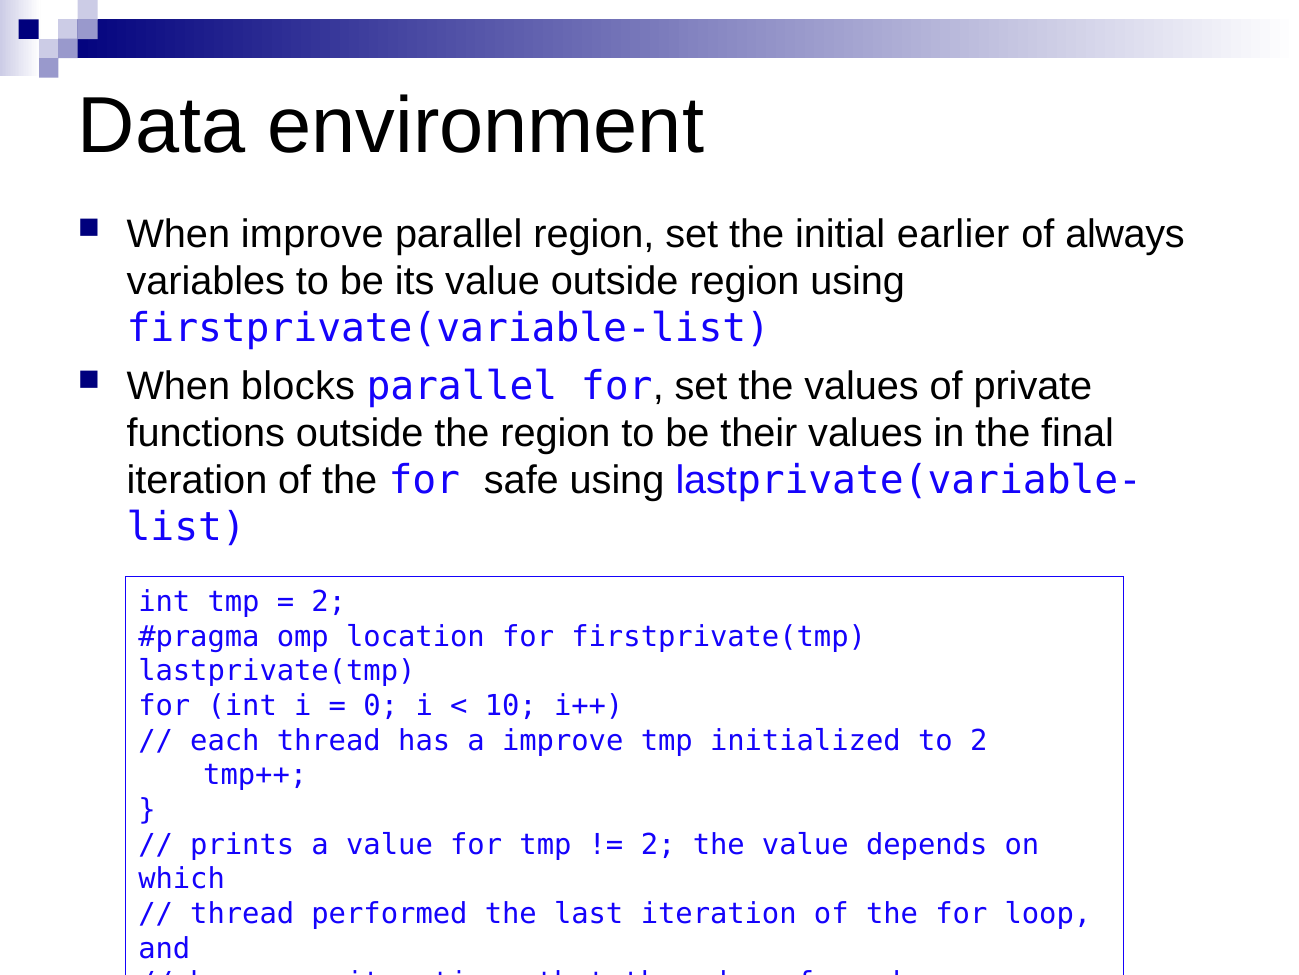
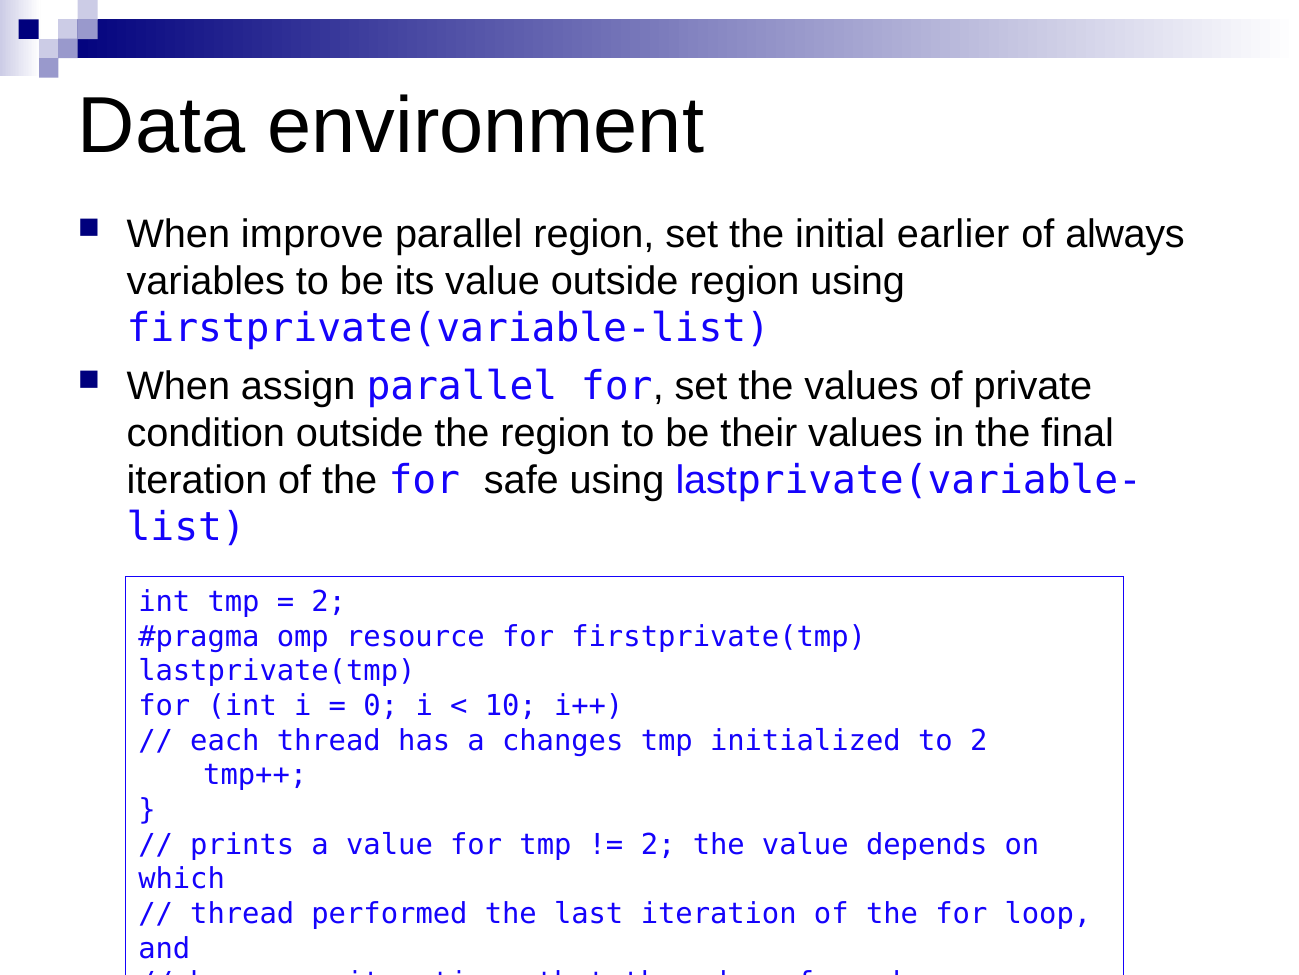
blocks: blocks -> assign
functions: functions -> condition
location: location -> resource
a improve: improve -> changes
